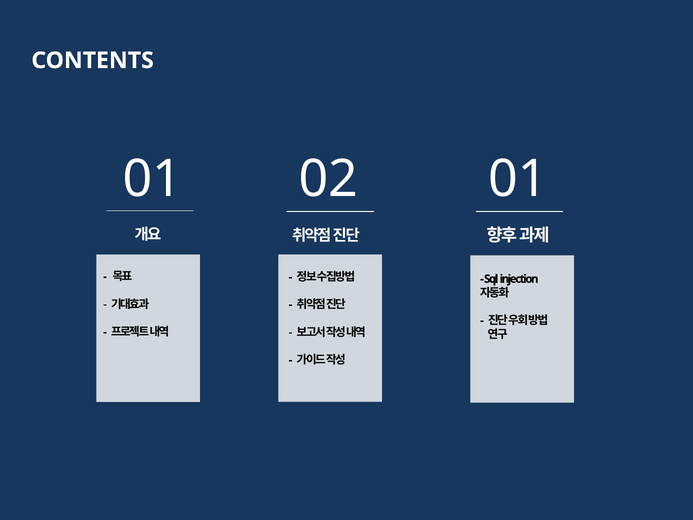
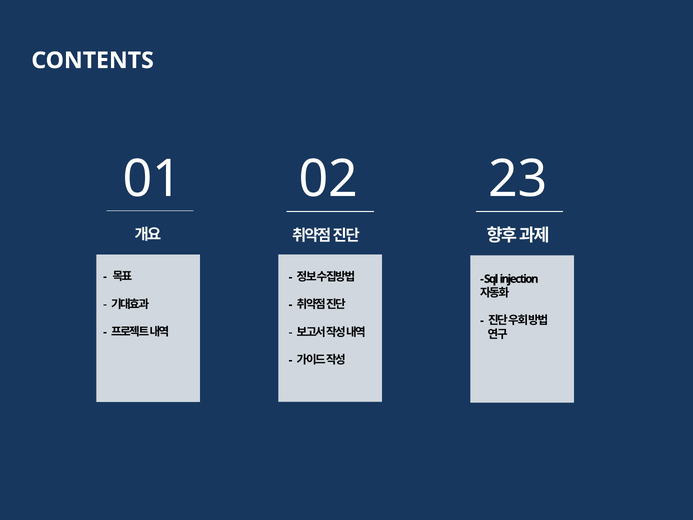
01 01: 01 -> 23
